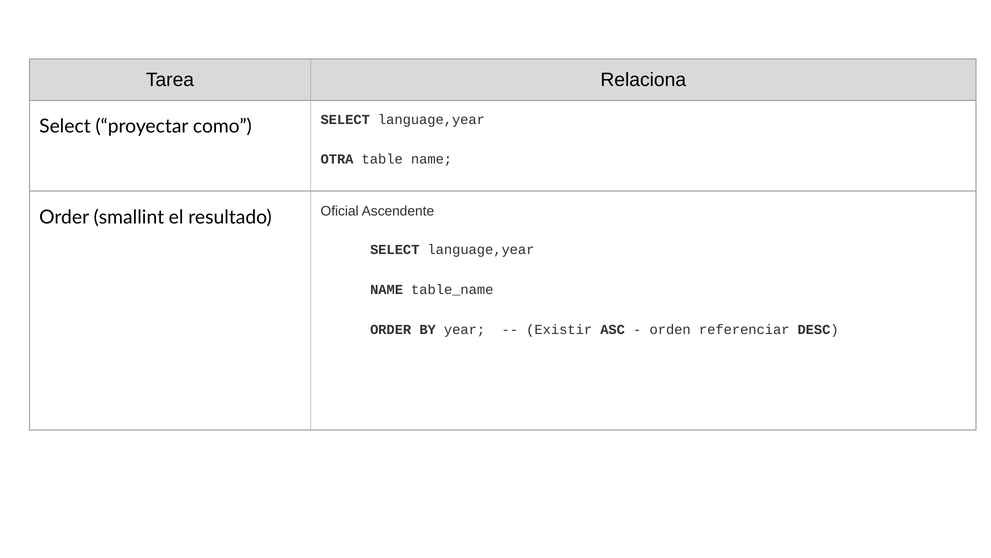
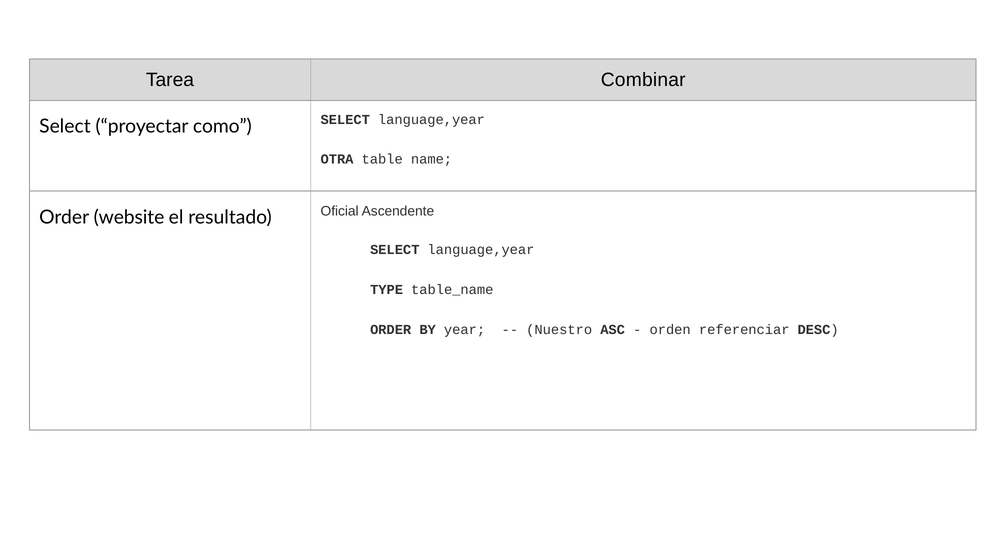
Relaciona: Relaciona -> Combinar
smallint: smallint -> website
NAME at (387, 290): NAME -> TYPE
Existir: Existir -> Nuestro
